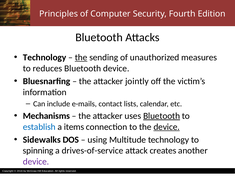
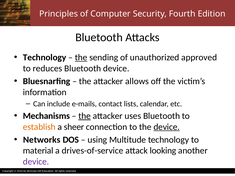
measures: measures -> approved
jointly: jointly -> allows
the at (85, 116) underline: none -> present
Bluetooth at (162, 116) underline: present -> none
establish colour: blue -> orange
items: items -> sheer
Sidewalks: Sidewalks -> Networks
spinning: spinning -> material
creates: creates -> looking
